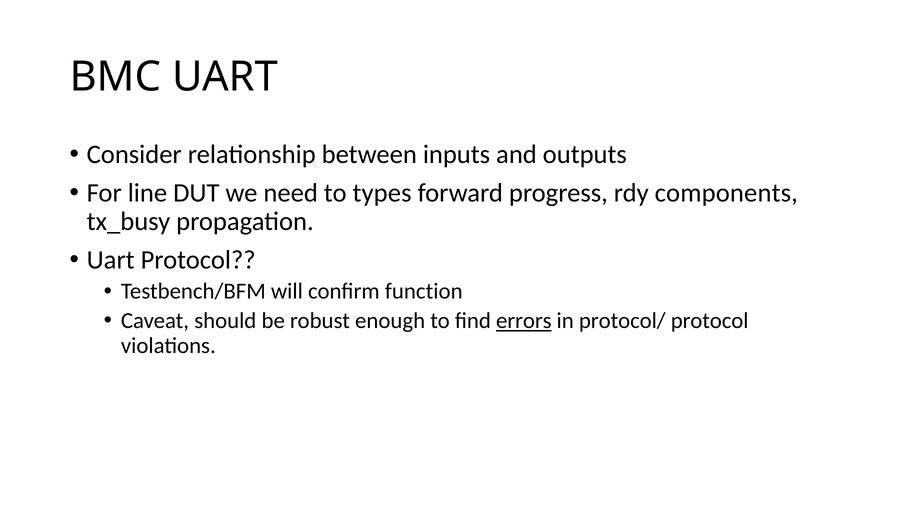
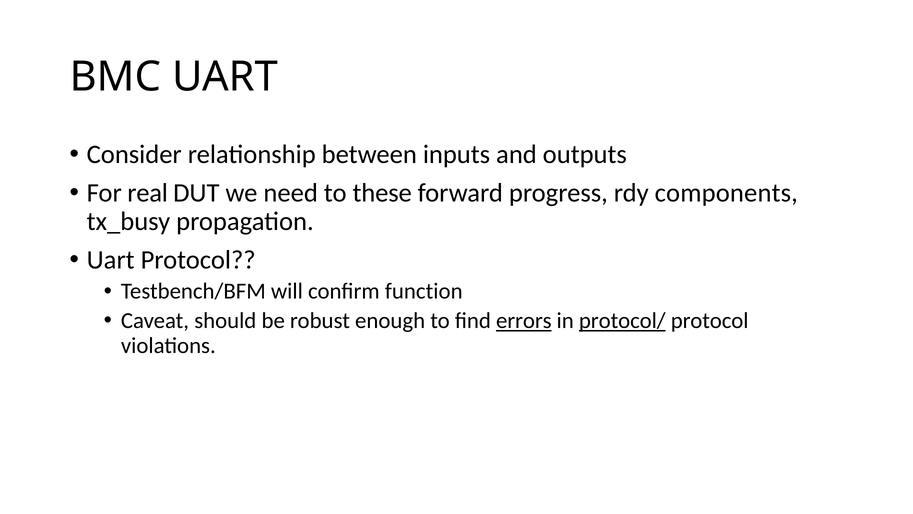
line: line -> real
types: types -> these
protocol/ underline: none -> present
